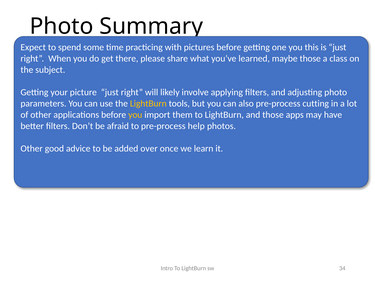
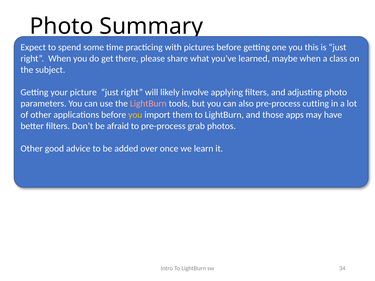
maybe those: those -> when
LightBurn at (148, 104) colour: yellow -> pink
help: help -> grab
